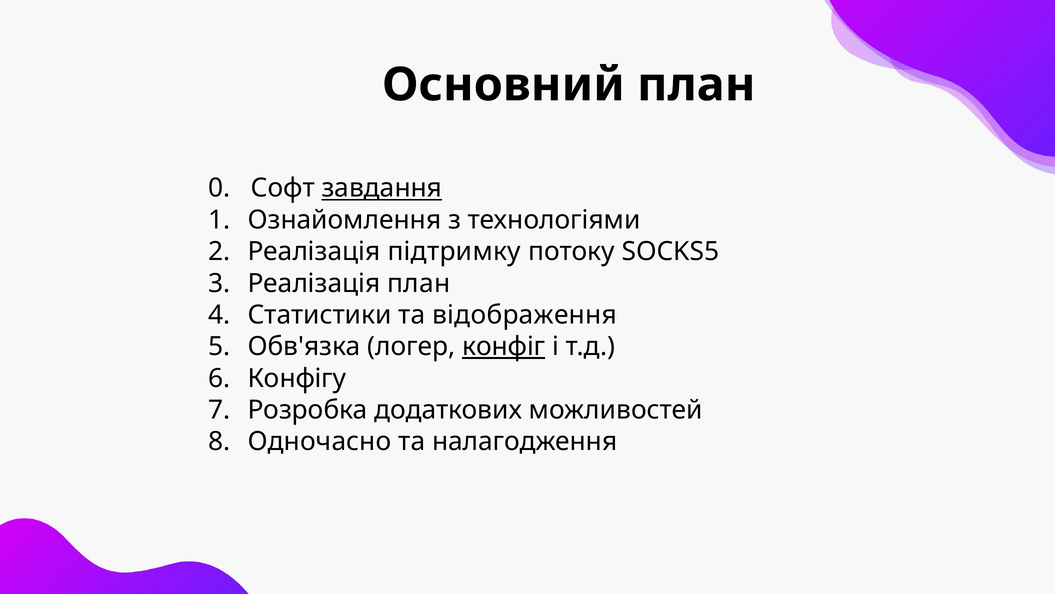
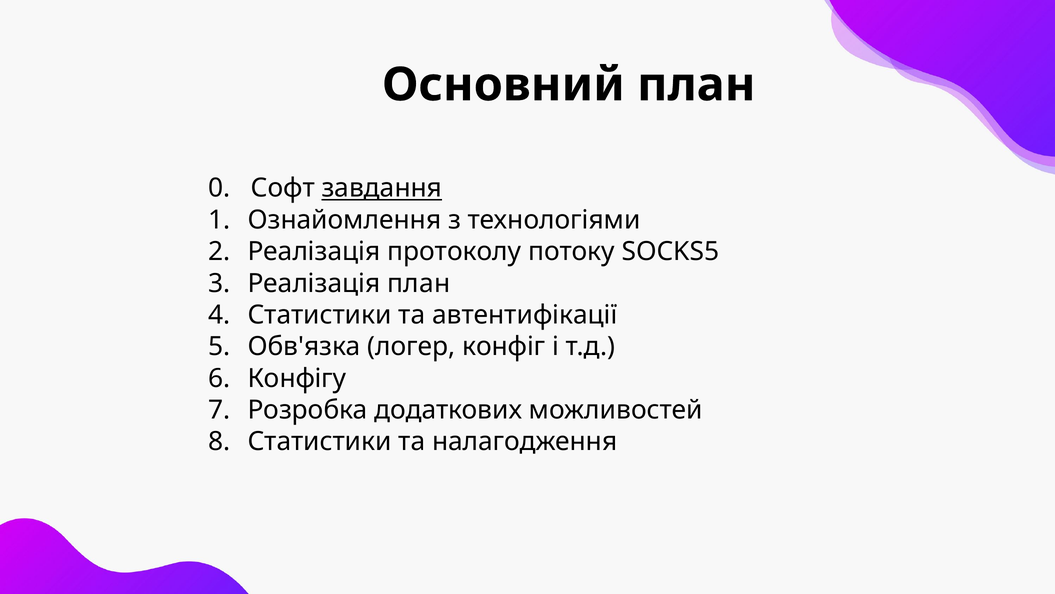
підтримку: підтримку -> протоколу
відображення: відображення -> автентифікації
конфіг underline: present -> none
Одночасно at (320, 441): Одночасно -> Статистики
